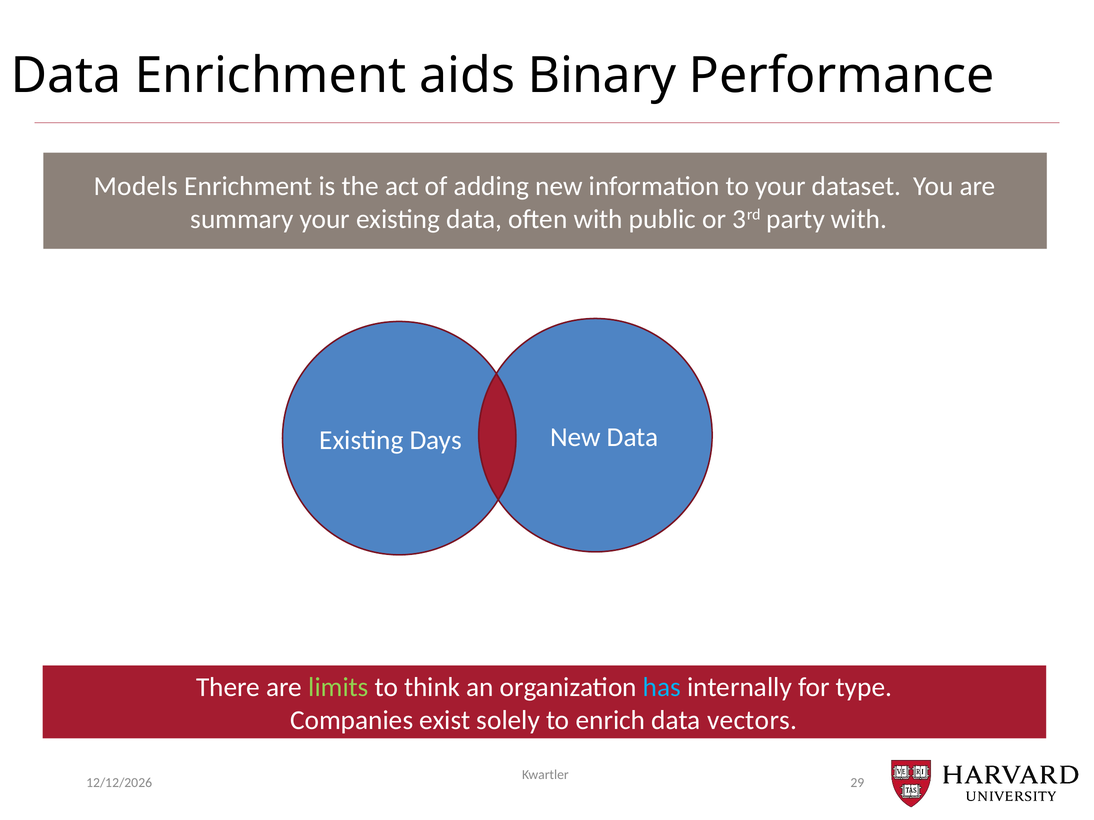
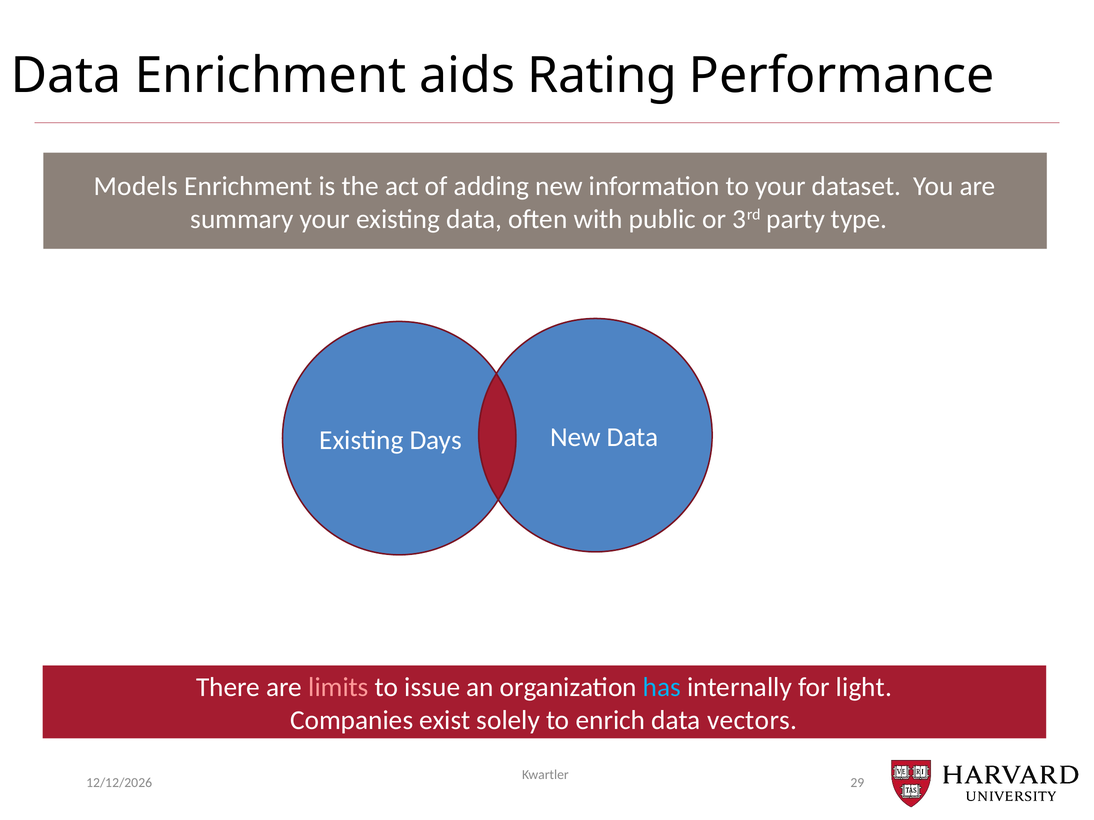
Binary: Binary -> Rating
party with: with -> type
limits colour: light green -> pink
think: think -> issue
type: type -> light
